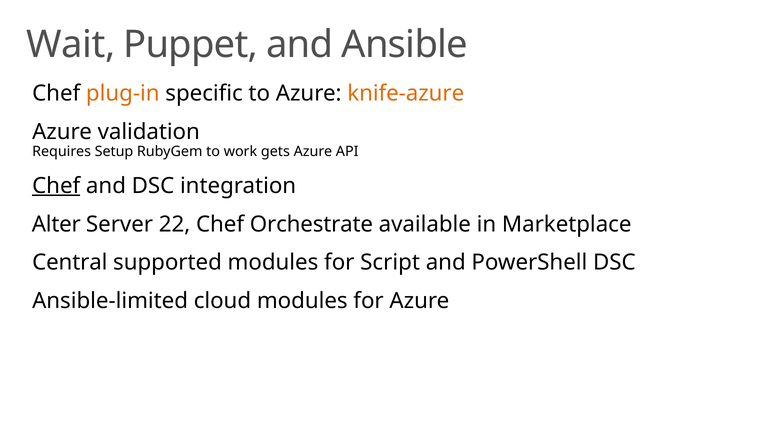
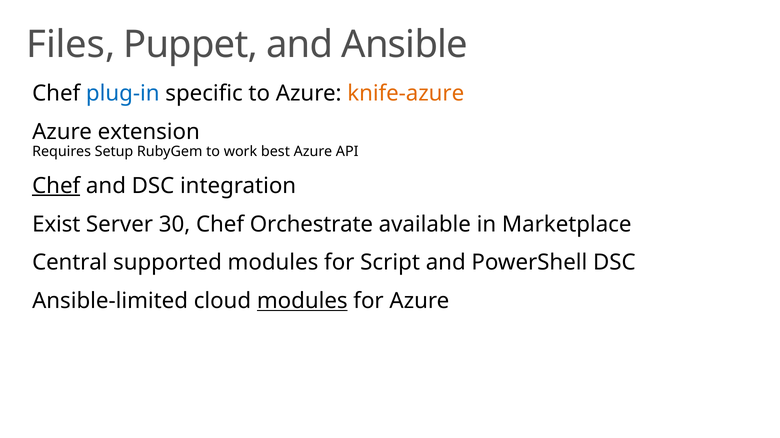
Wait: Wait -> Files
plug-in colour: orange -> blue
validation: validation -> extension
gets: gets -> best
Alter: Alter -> Exist
22: 22 -> 30
modules at (302, 301) underline: none -> present
